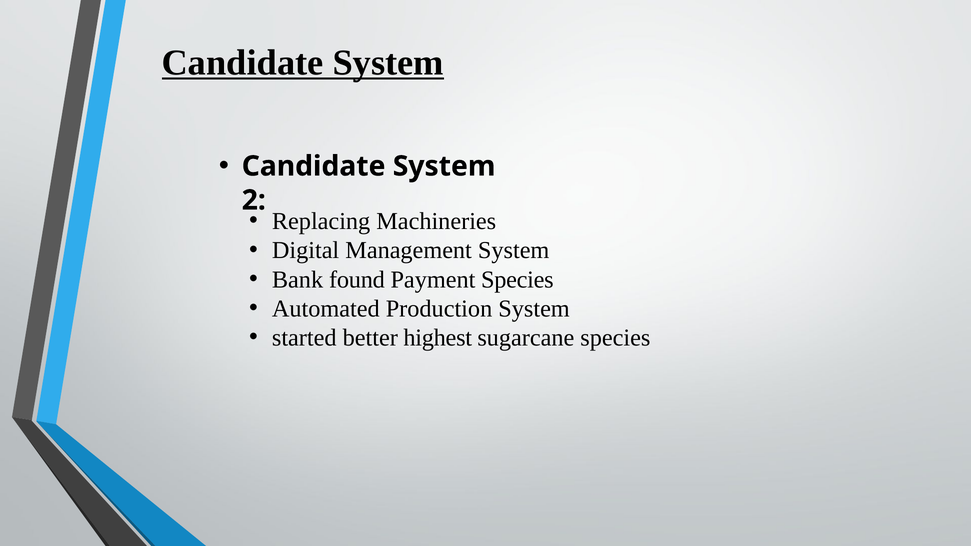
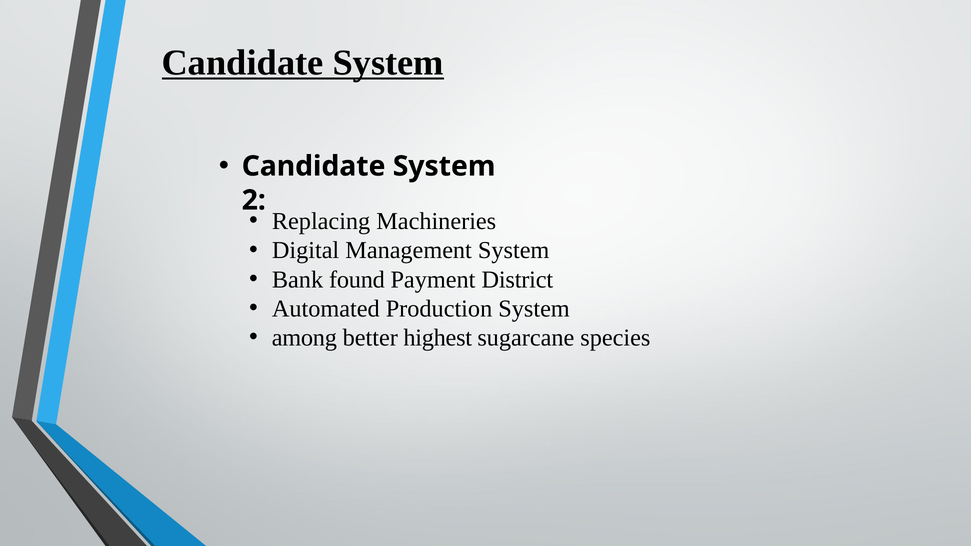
Payment Species: Species -> District
started: started -> among
